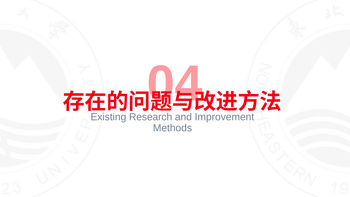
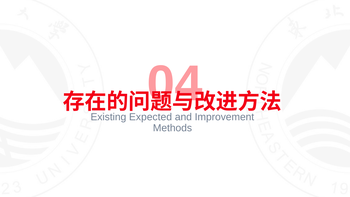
Research: Research -> Expected
